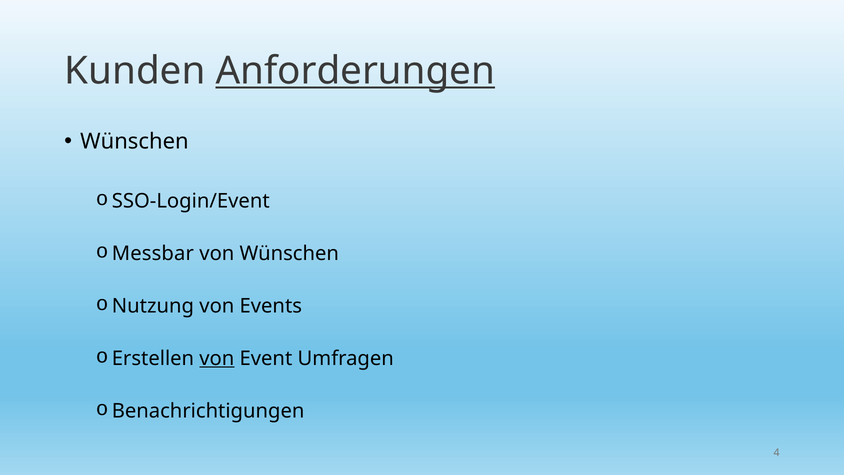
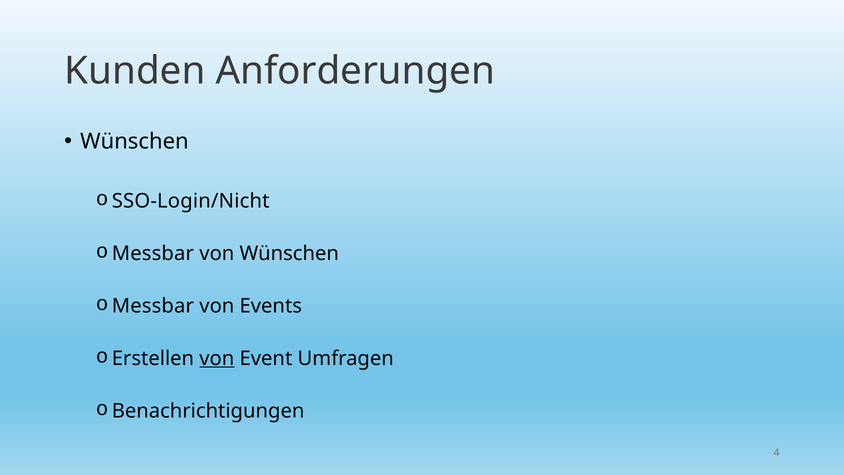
Anforderungen underline: present -> none
SSO-Login/Event: SSO-Login/Event -> SSO-Login/Nicht
Nutzung at (153, 306): Nutzung -> Messbar
